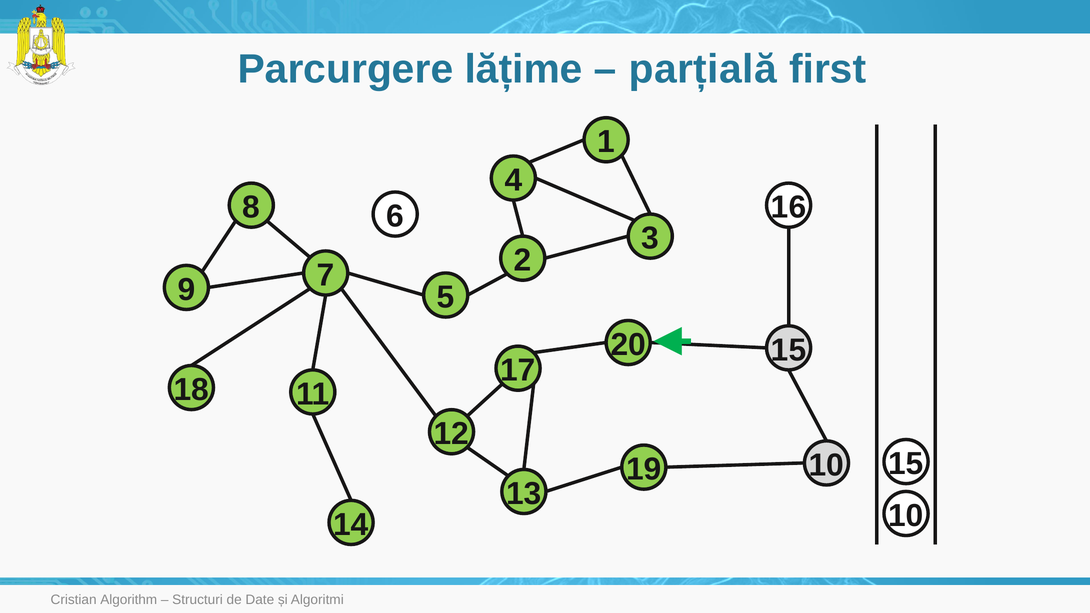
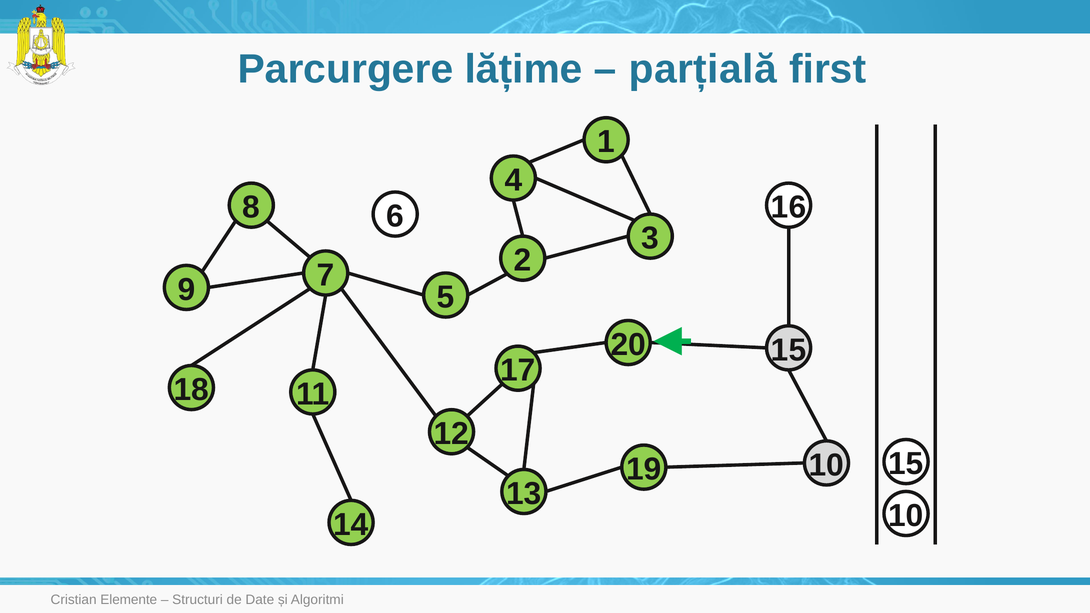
Algorithm: Algorithm -> Elemente
